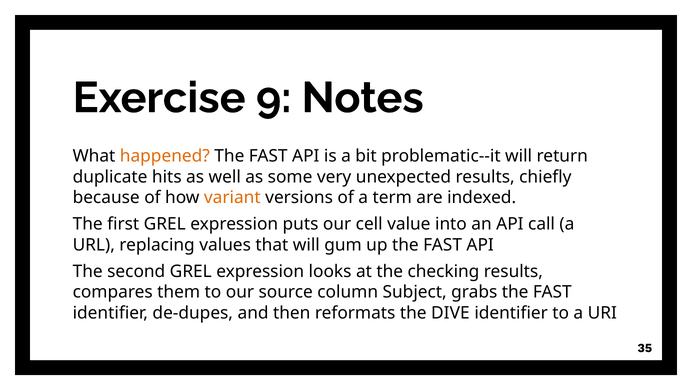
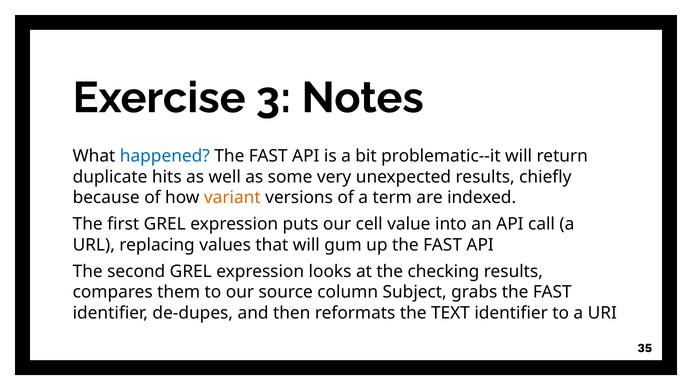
9: 9 -> 3
happened colour: orange -> blue
DIVE: DIVE -> TEXT
